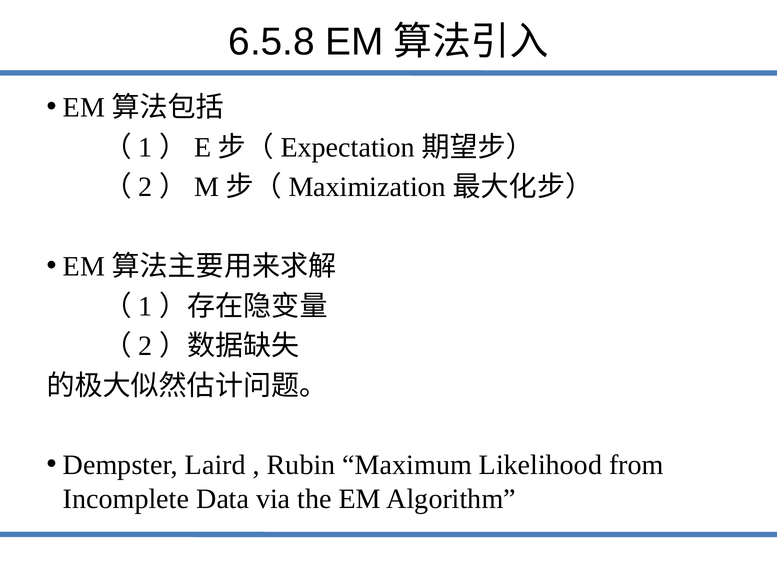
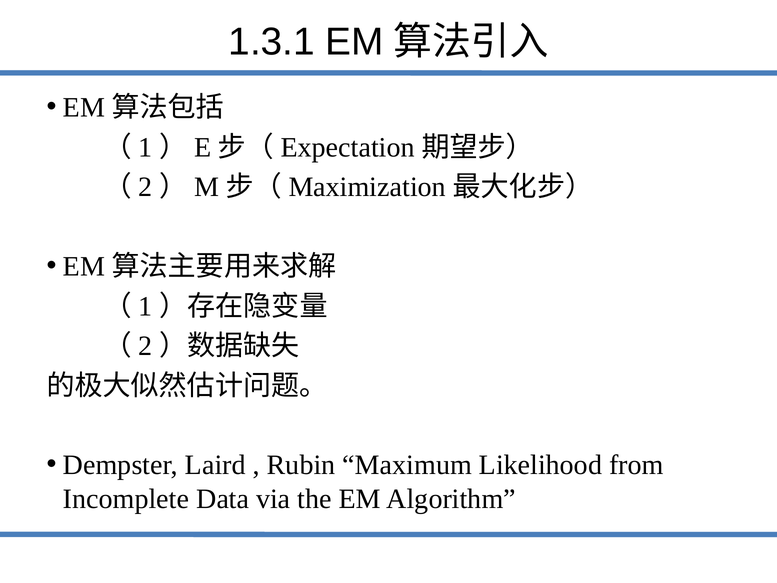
6.5.8: 6.5.8 -> 1.3.1
